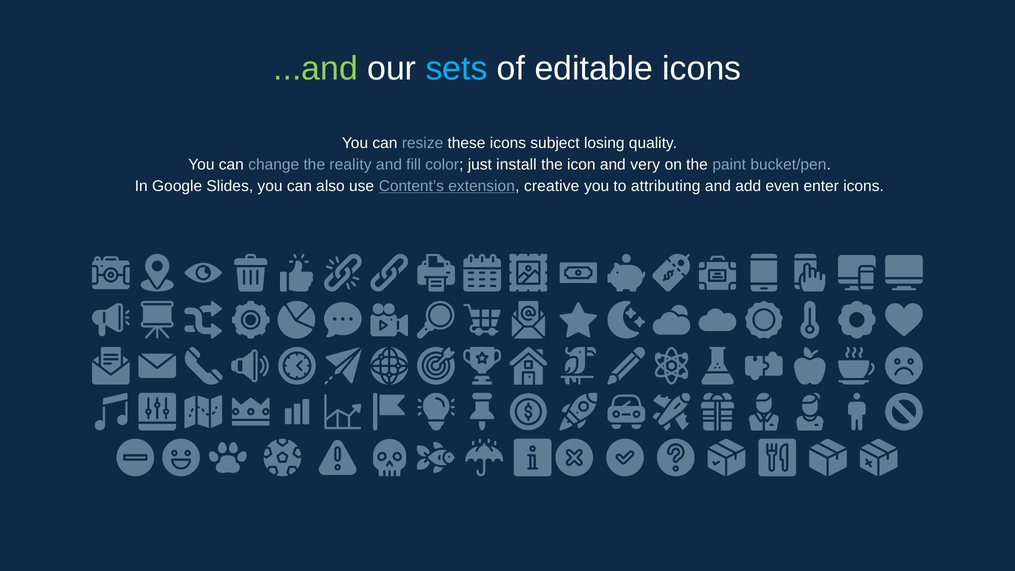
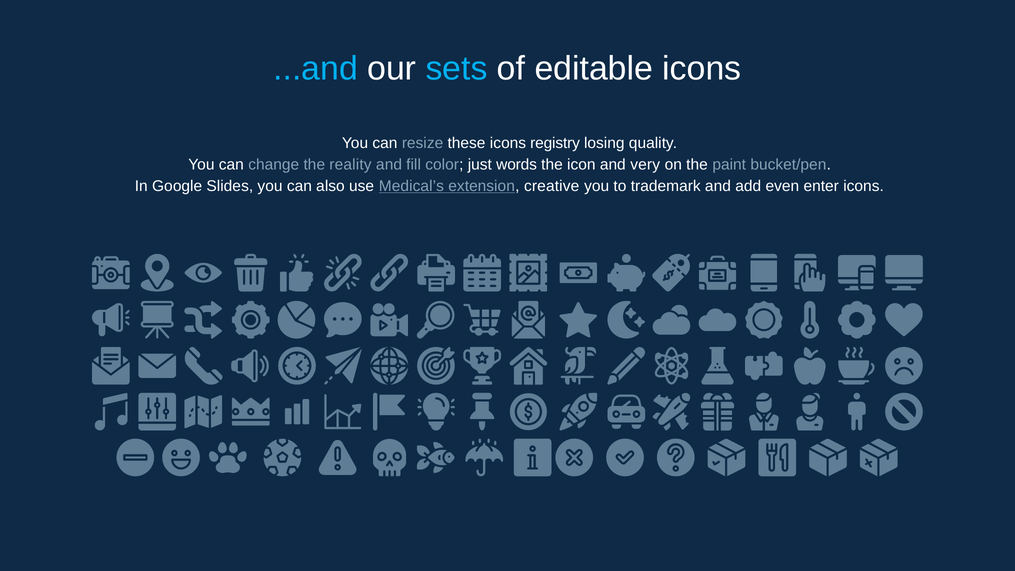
...and colour: light green -> light blue
subject: subject -> registry
install: install -> words
Content’s: Content’s -> Medical’s
attributing: attributing -> trademark
